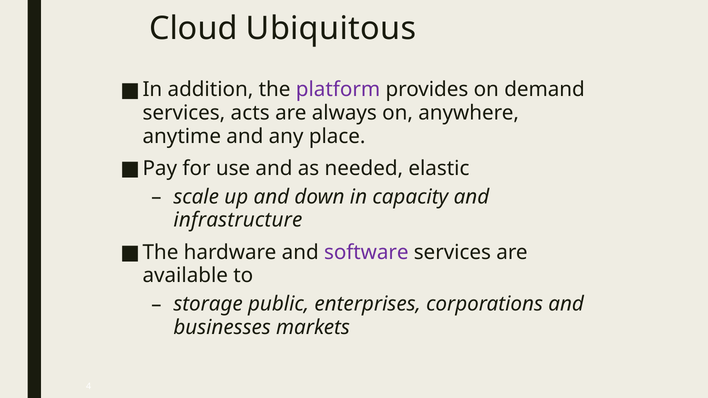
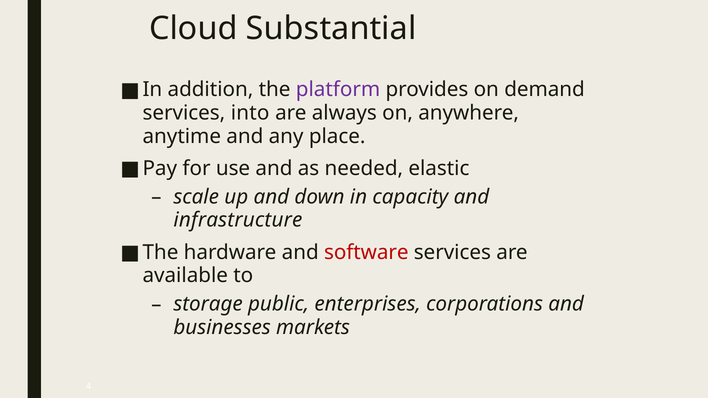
Ubiquitous: Ubiquitous -> Substantial
acts: acts -> into
software colour: purple -> red
